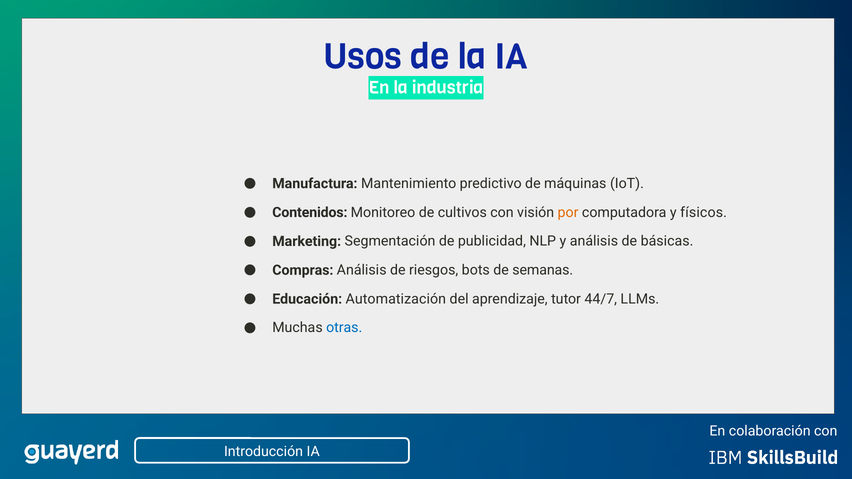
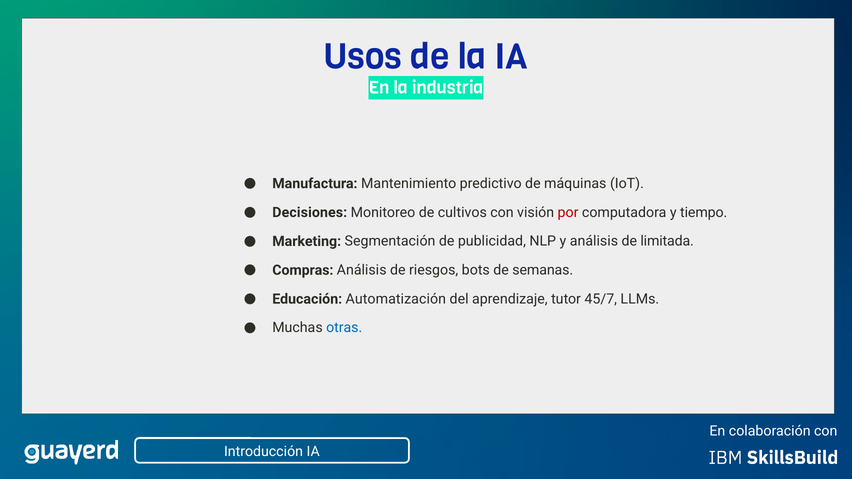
Contenidos: Contenidos -> Decisiones
por colour: orange -> red
físicos: físicos -> tiempo
básicas: básicas -> limitada
44/7: 44/7 -> 45/7
